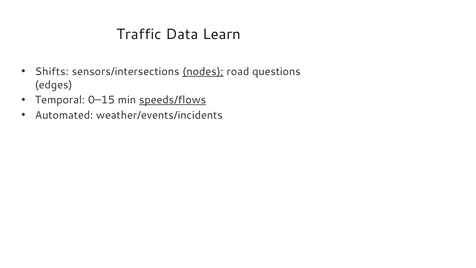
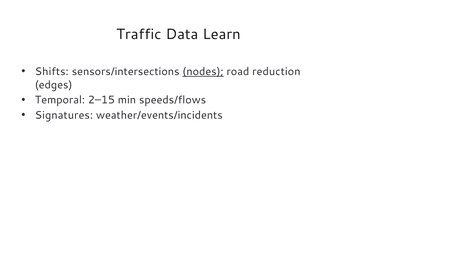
questions: questions -> reduction
0–15: 0–15 -> 2–15
speeds/flows underline: present -> none
Automated: Automated -> Signatures
